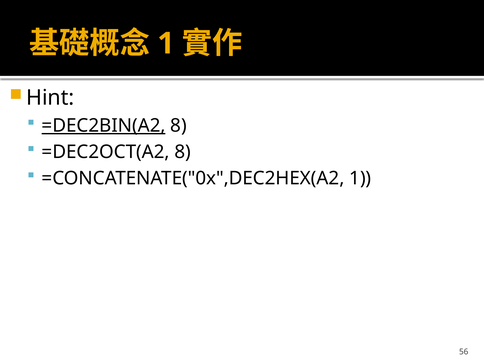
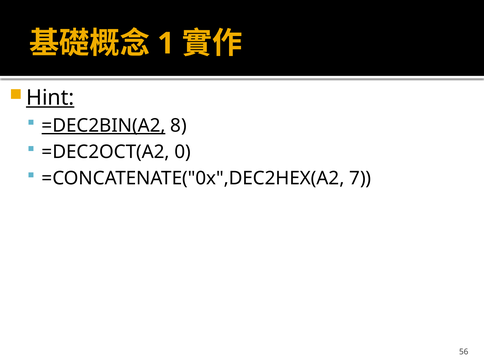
Hint underline: none -> present
=DEC2OCT(A2 8: 8 -> 0
=CONCATENATE("0x",DEC2HEX(A2 1: 1 -> 7
